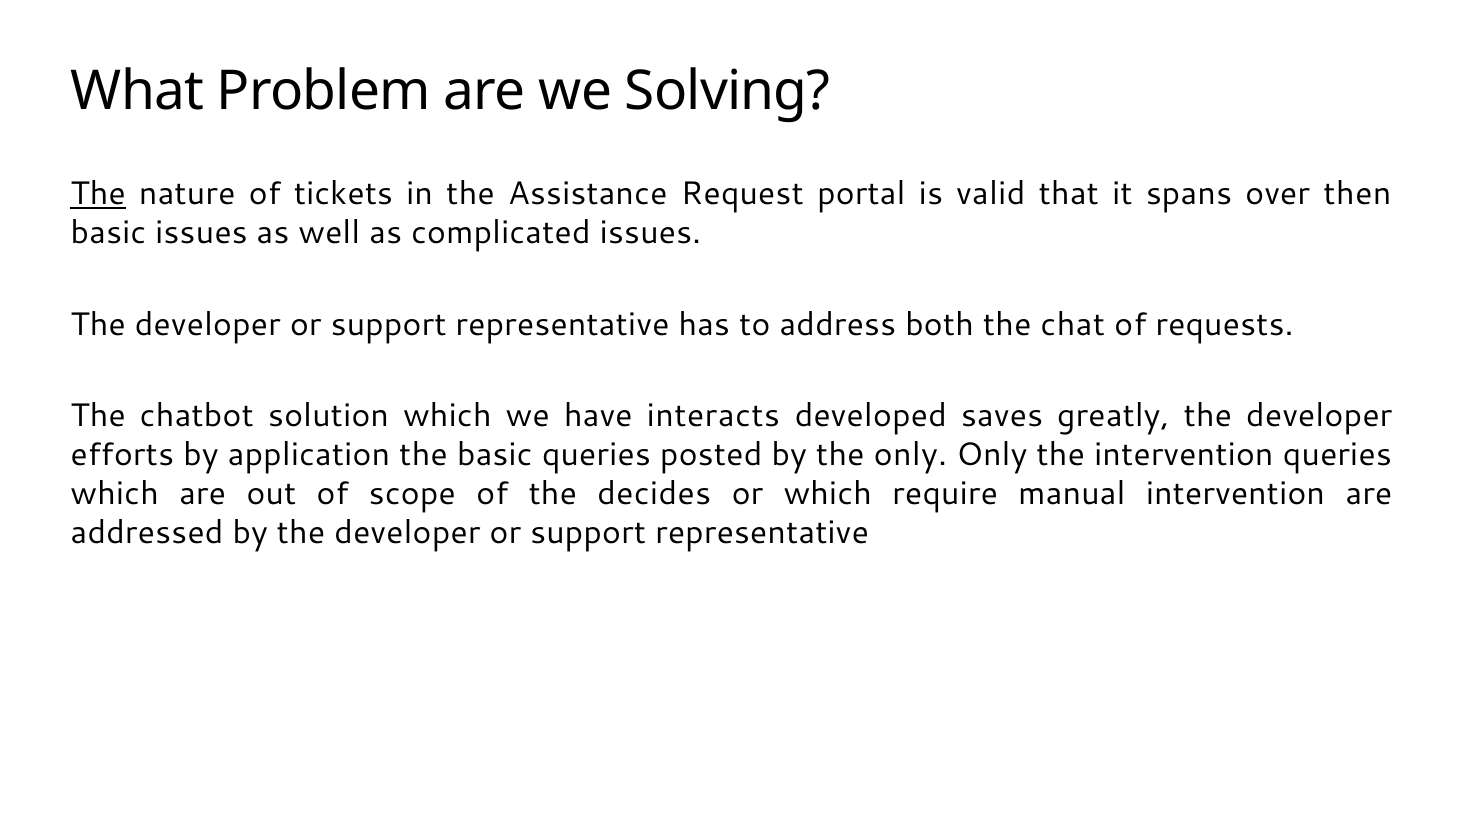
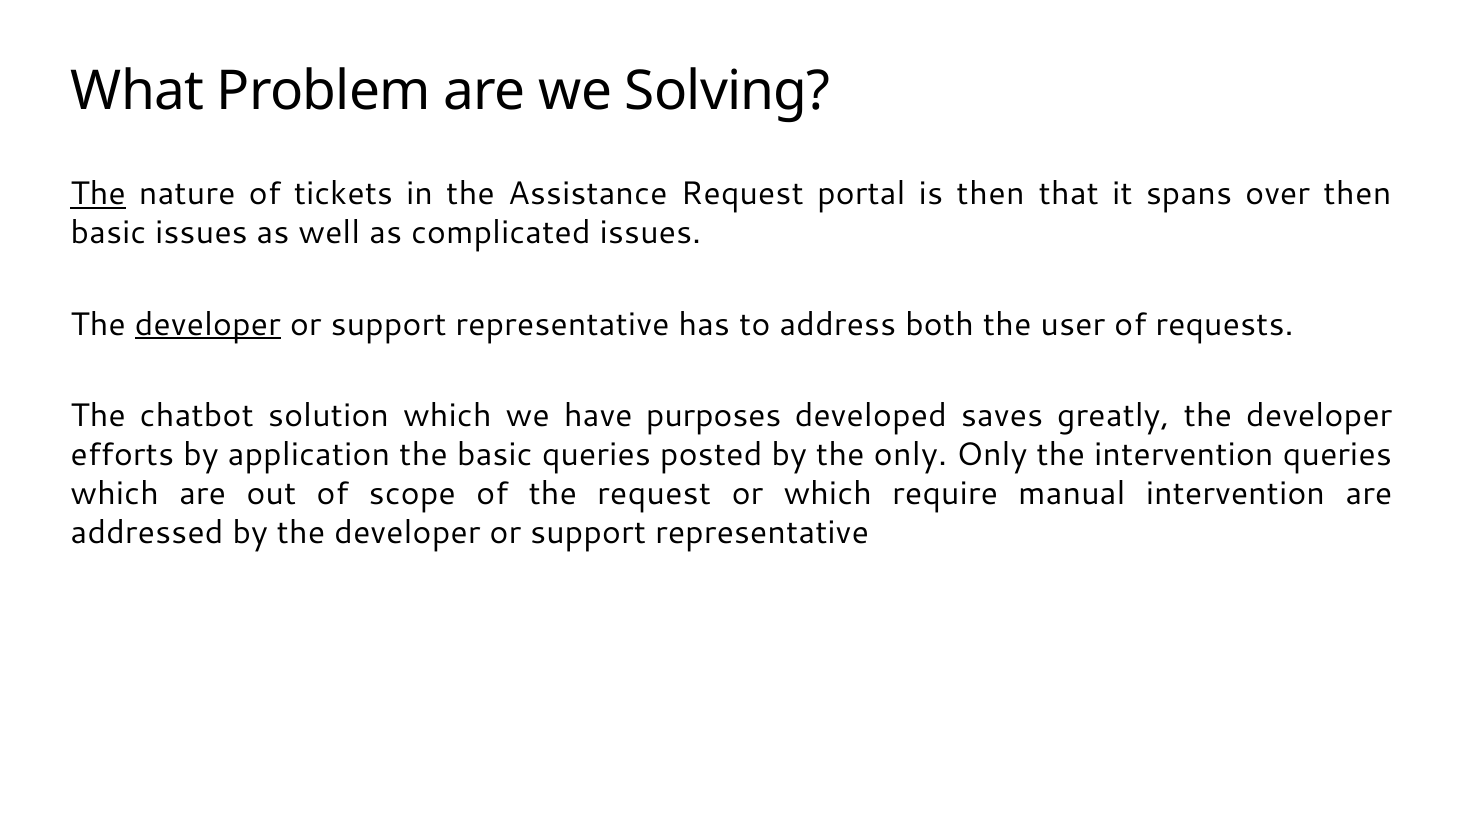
is valid: valid -> then
developer at (208, 324) underline: none -> present
chat: chat -> user
interacts: interacts -> purposes
the decides: decides -> request
